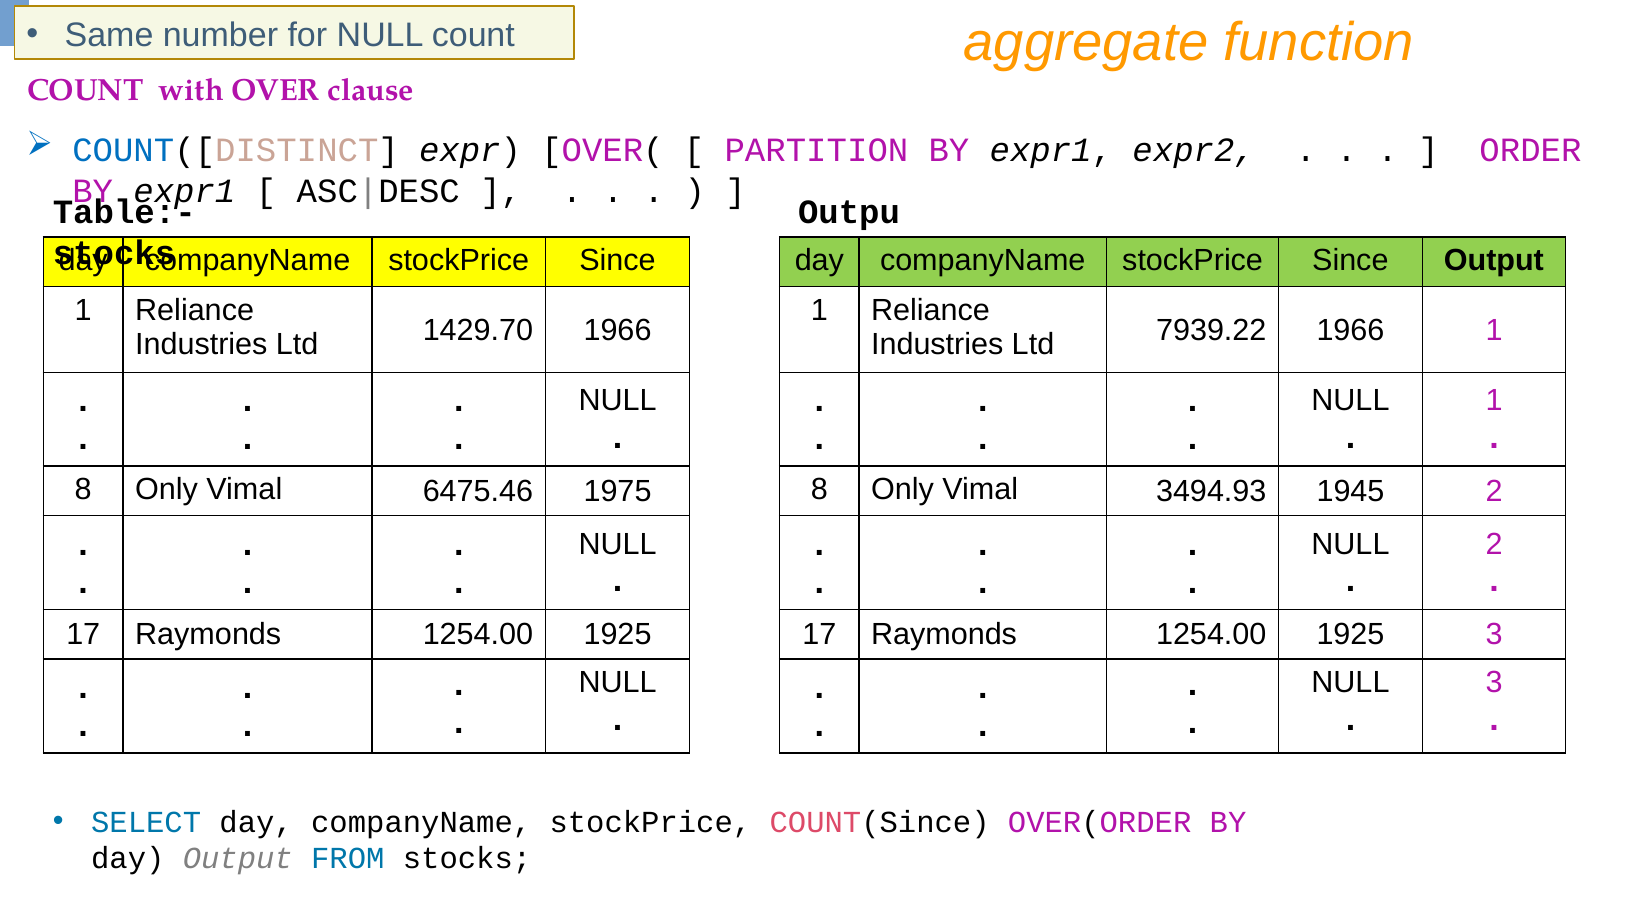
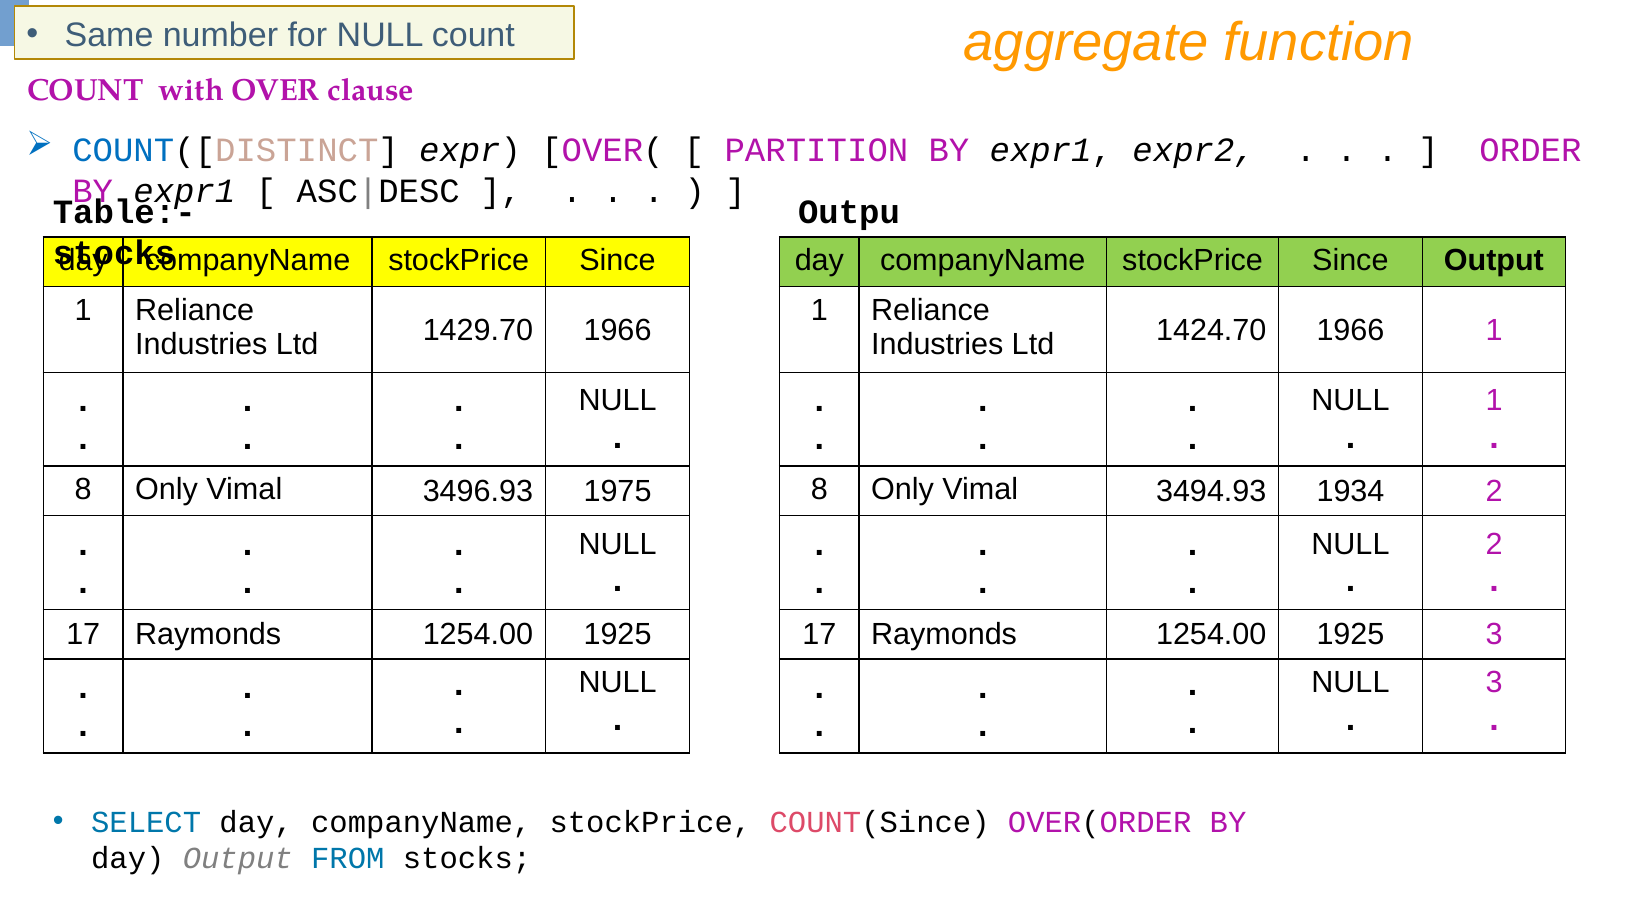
7939.22: 7939.22 -> 1424.70
6475.46: 6475.46 -> 3496.93
1945: 1945 -> 1934
